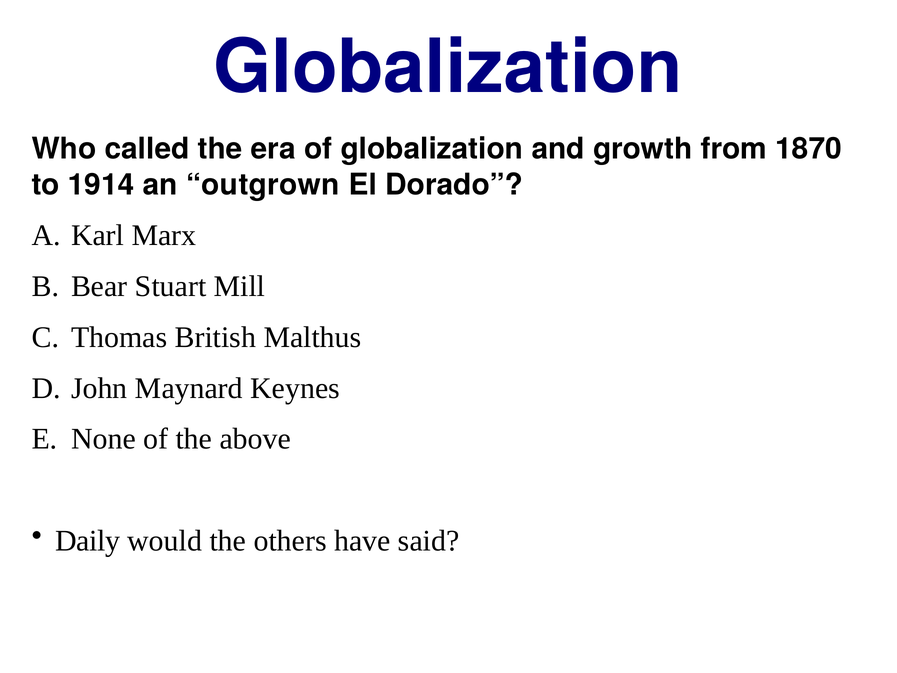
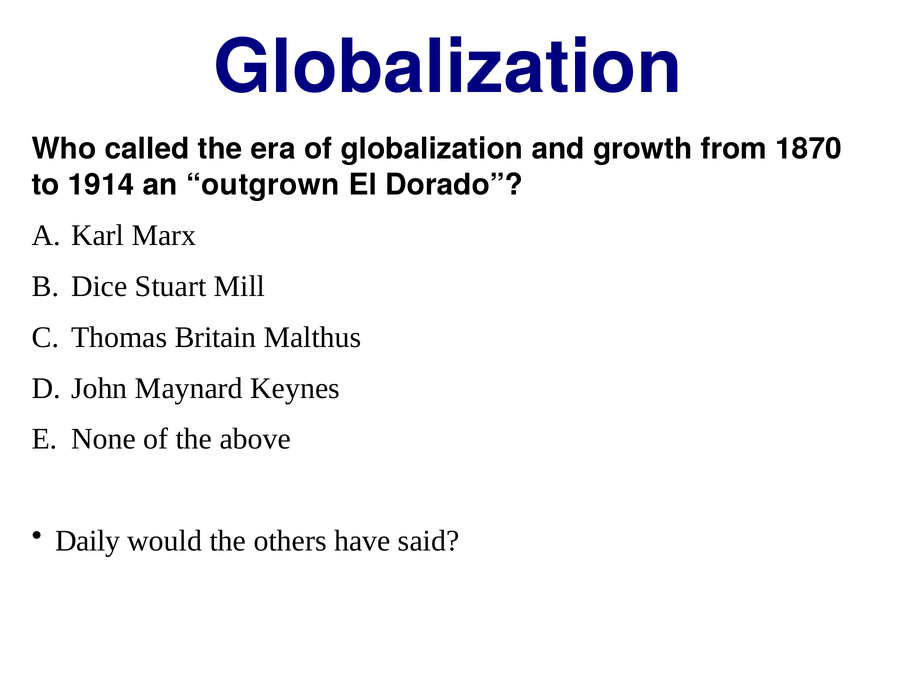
Bear: Bear -> Dice
British: British -> Britain
